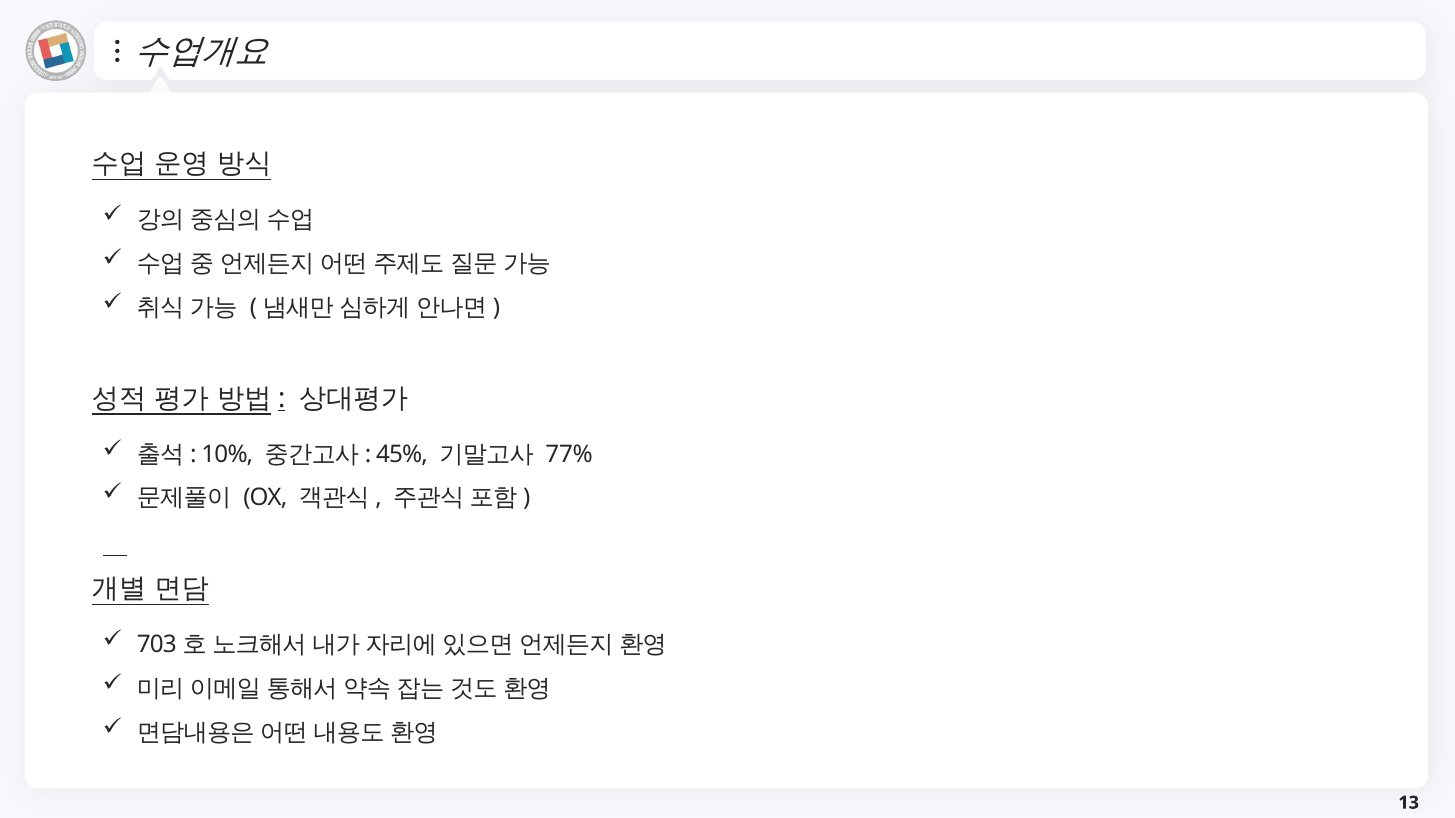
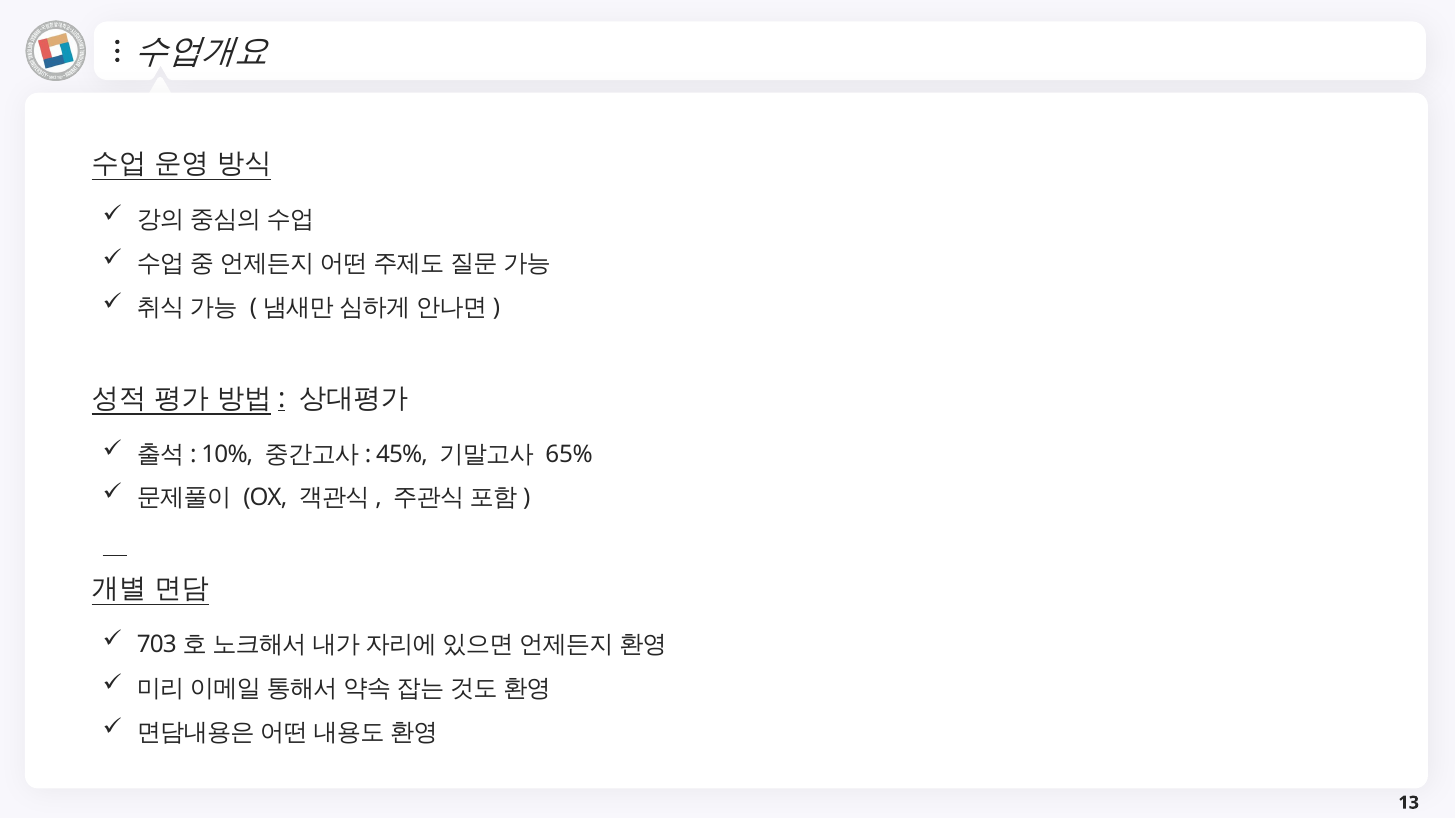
77%: 77% -> 65%
